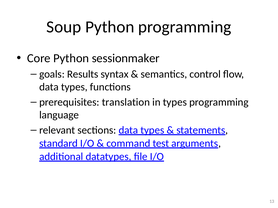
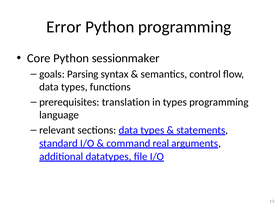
Soup: Soup -> Error
Results: Results -> Parsing
test: test -> real
